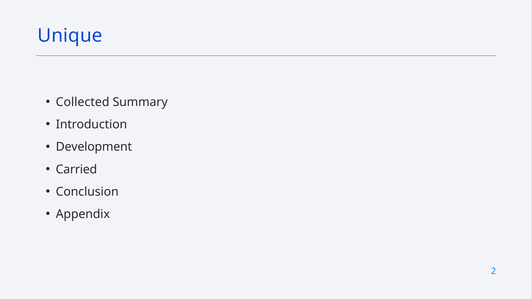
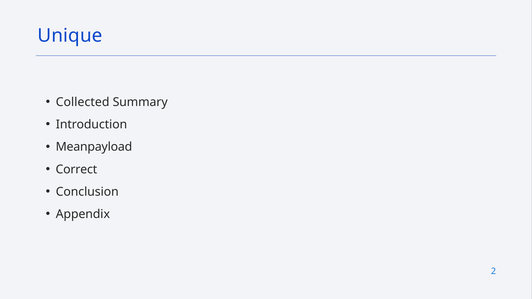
Development: Development -> Meanpayload
Carried: Carried -> Correct
